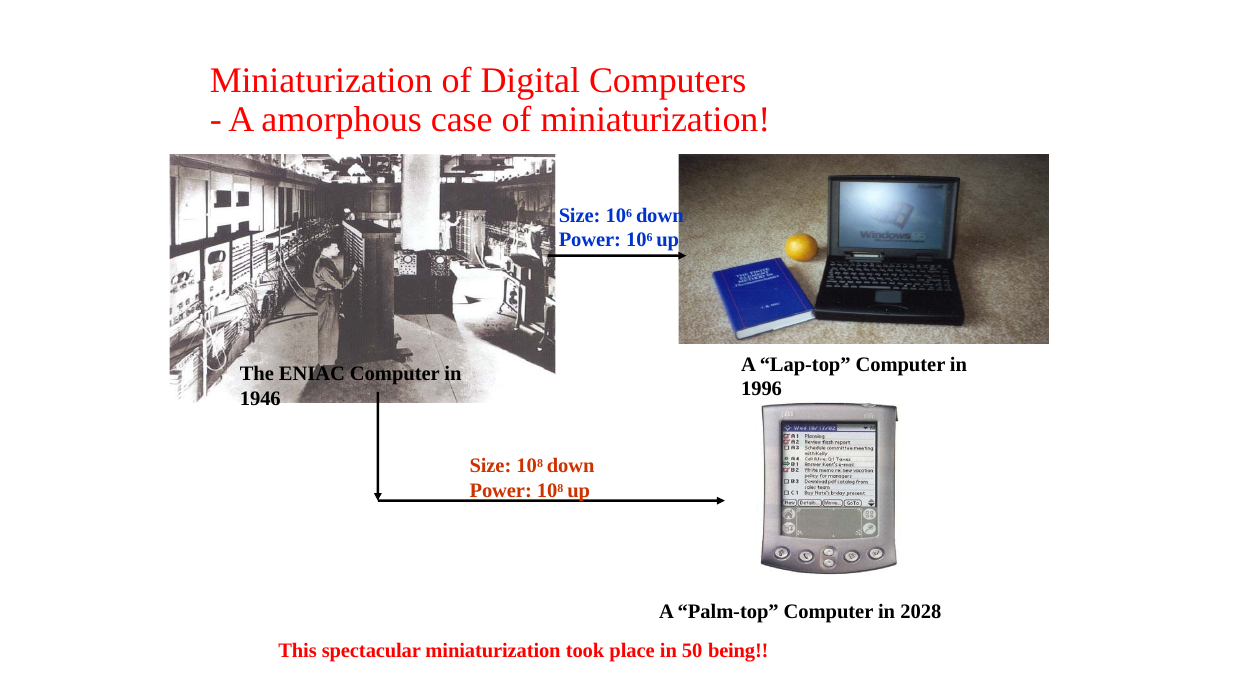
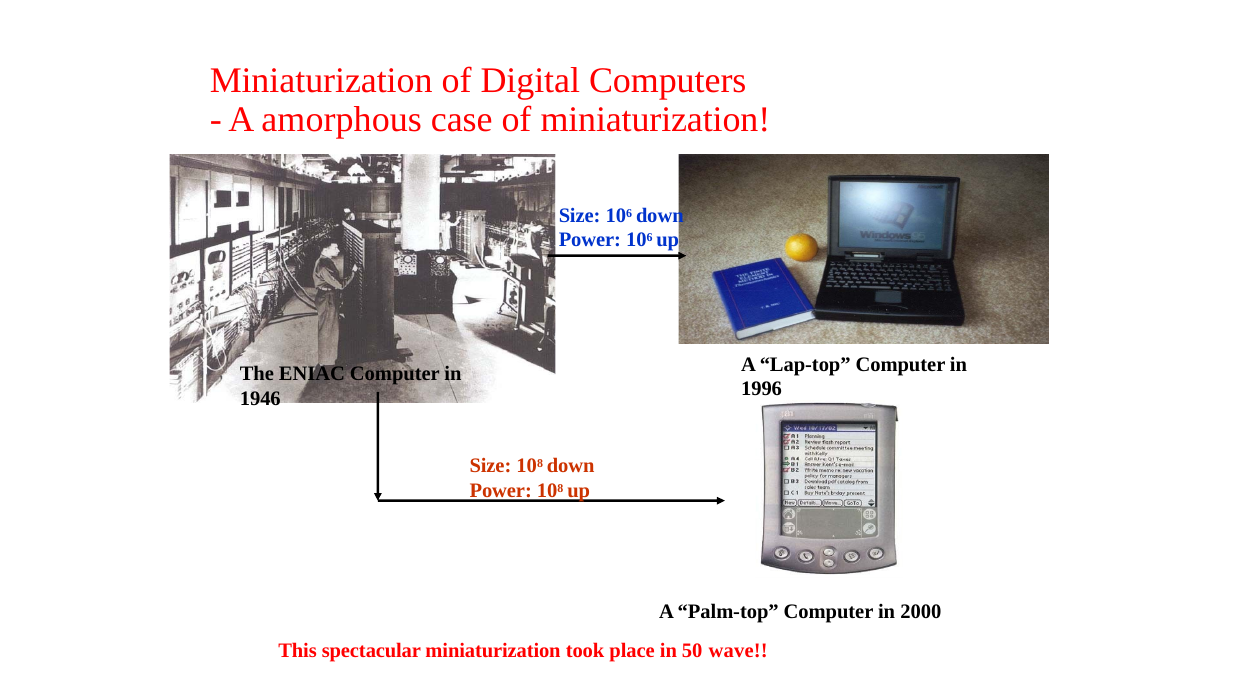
2028: 2028 -> 2000
being: being -> wave
